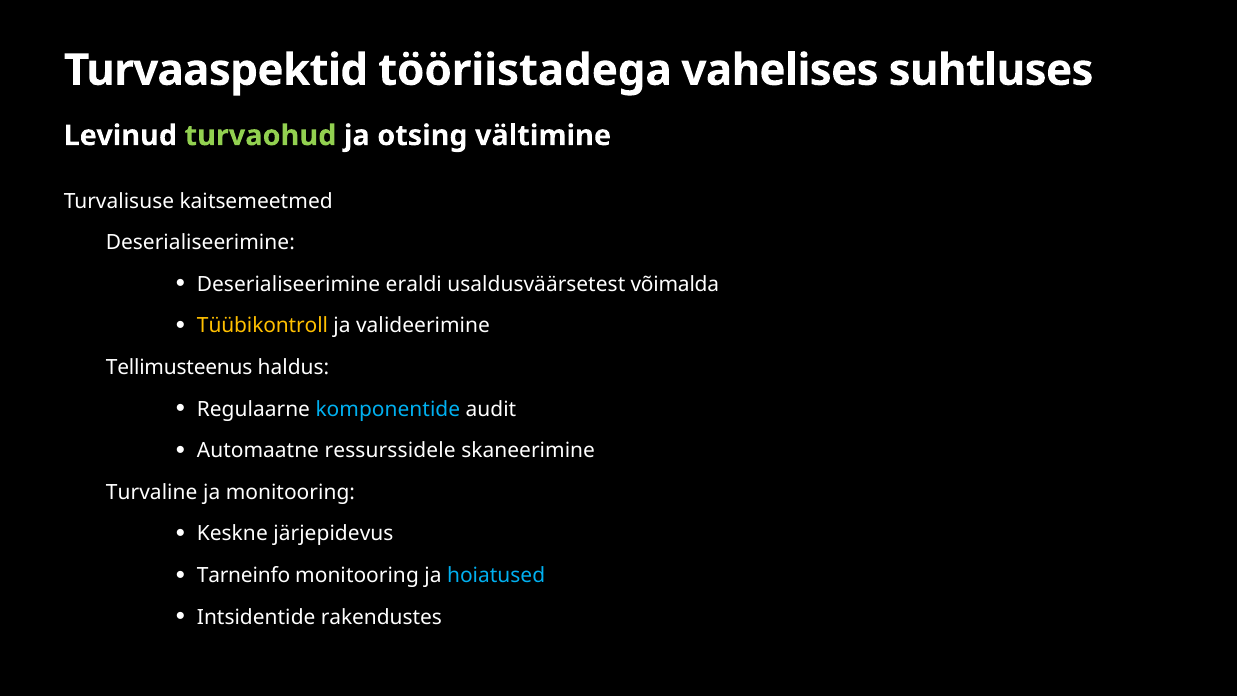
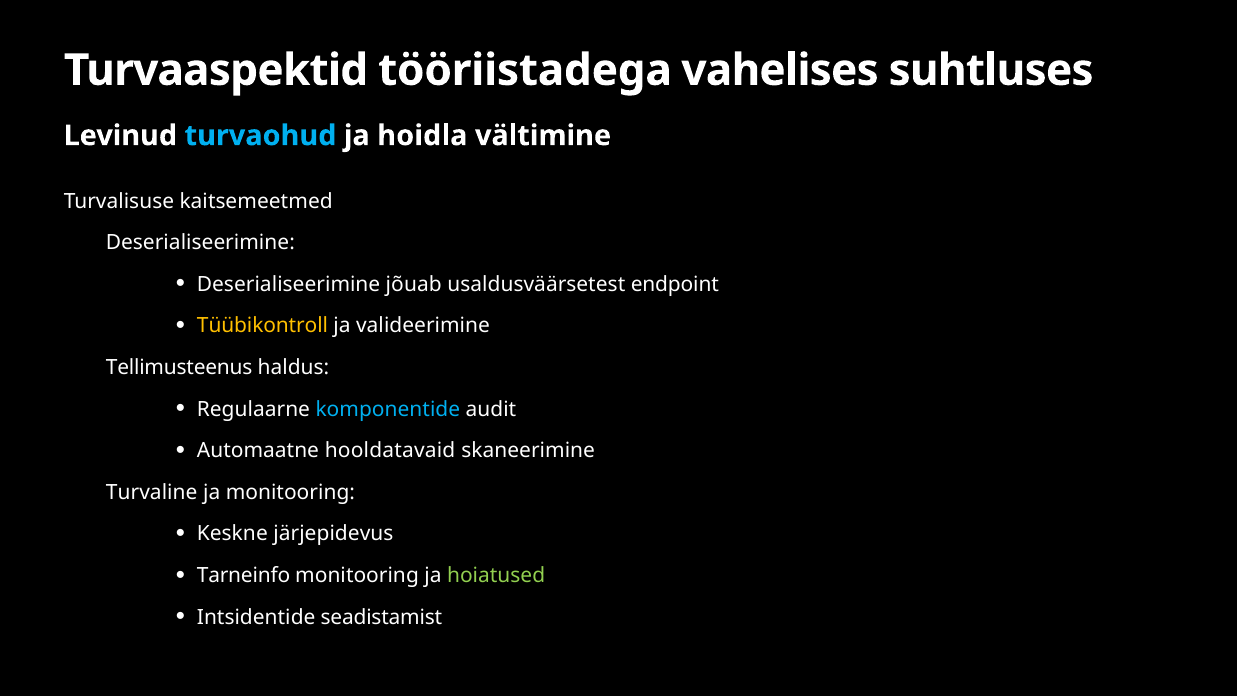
turvaohud colour: light green -> light blue
otsing: otsing -> hoidla
eraldi: eraldi -> jõuab
võimalda: võimalda -> endpoint
ressurssidele: ressurssidele -> hooldatavaid
hoiatused colour: light blue -> light green
rakendustes: rakendustes -> seadistamist
